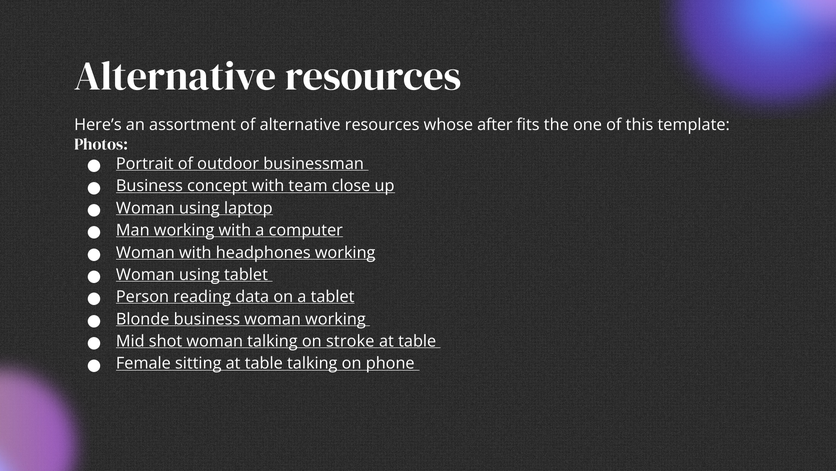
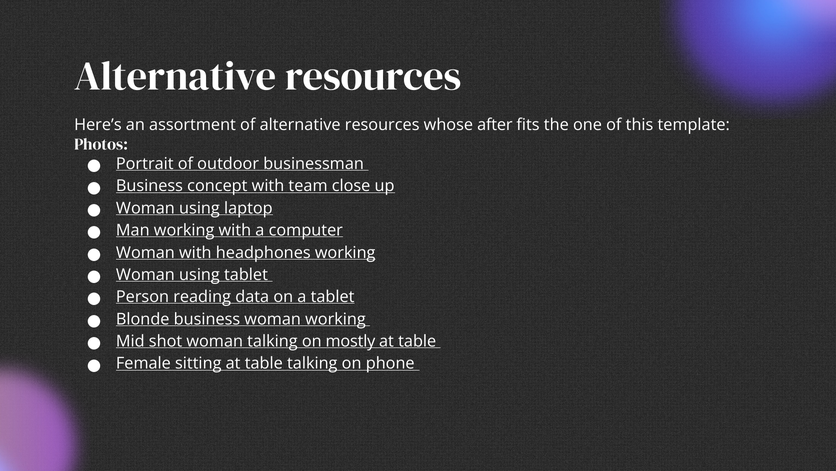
stroke: stroke -> mostly
